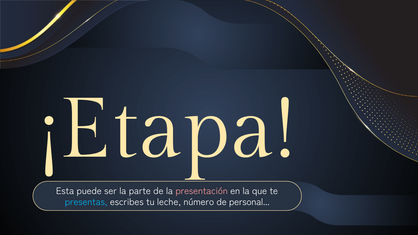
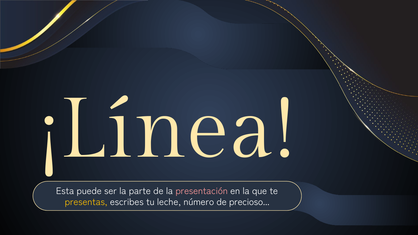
¡Etapa: ¡Etapa -> ¡Línea
presentas colour: light blue -> yellow
personal: personal -> precioso
